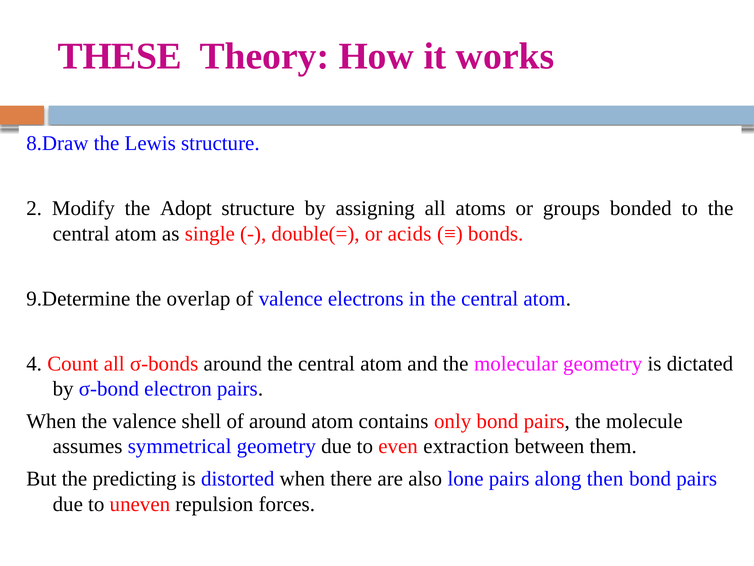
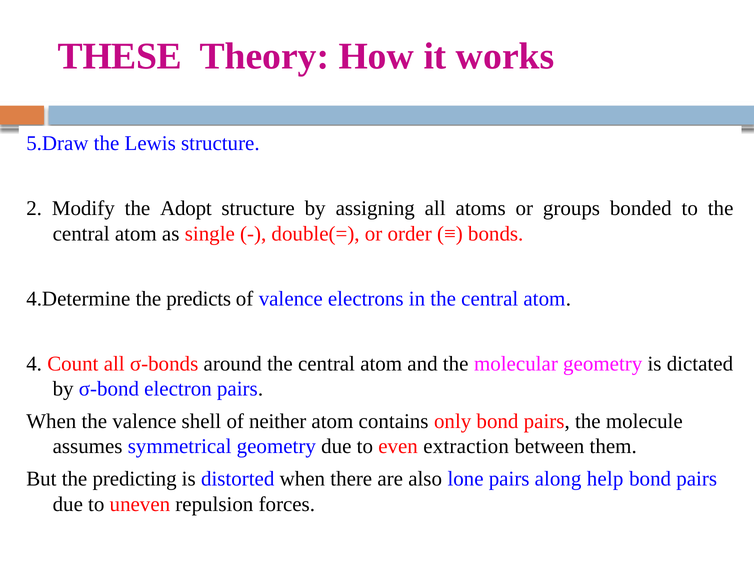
8.Draw: 8.Draw -> 5.Draw
acids: acids -> order
9.Determine: 9.Determine -> 4.Determine
overlap: overlap -> predicts
of around: around -> neither
then: then -> help
